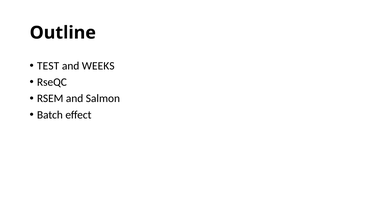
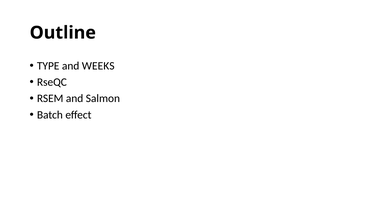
TEST: TEST -> TYPE
